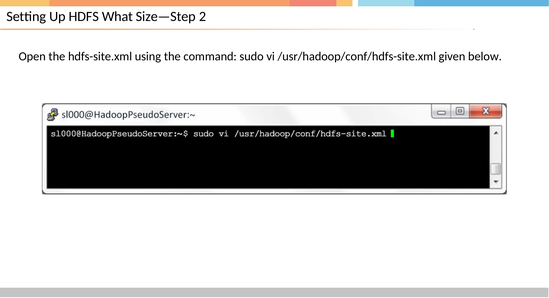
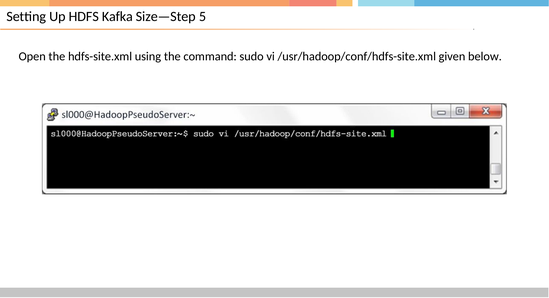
What: What -> Kafka
2: 2 -> 5
